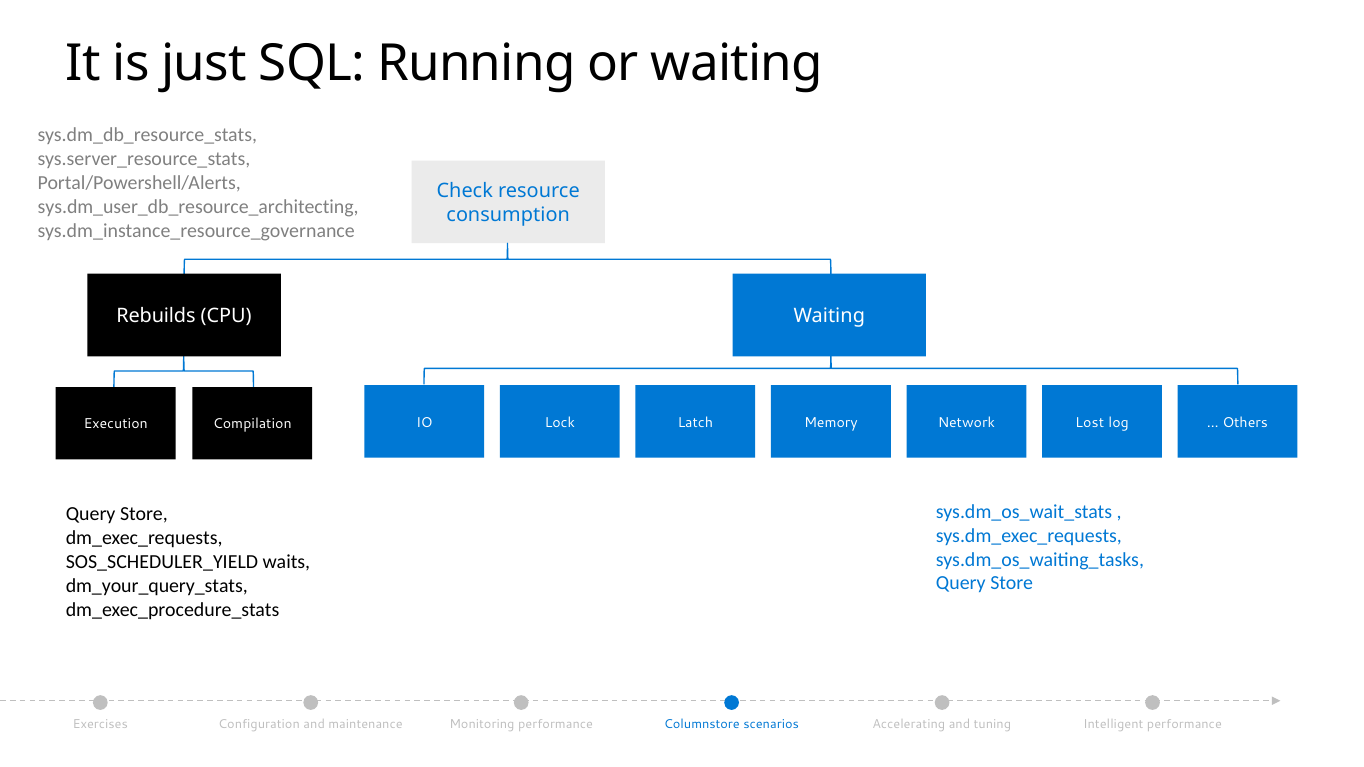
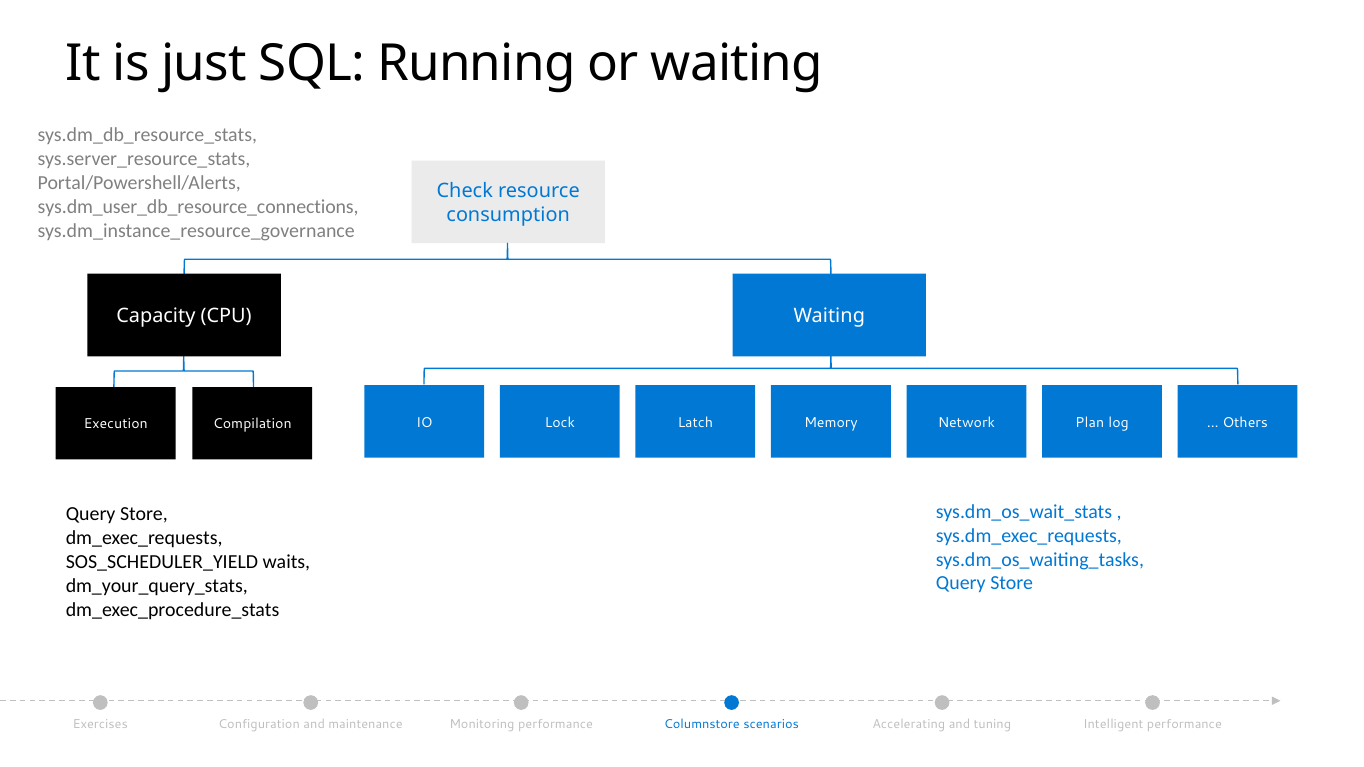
sys.dm_user_db_resource_architecting: sys.dm_user_db_resource_architecting -> sys.dm_user_db_resource_connections
Rebuilds: Rebuilds -> Capacity
Lost: Lost -> Plan
